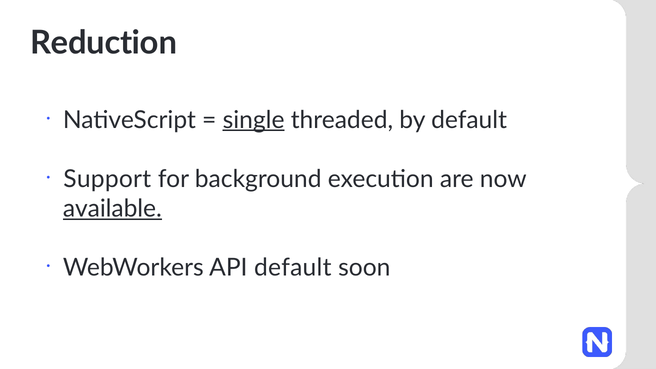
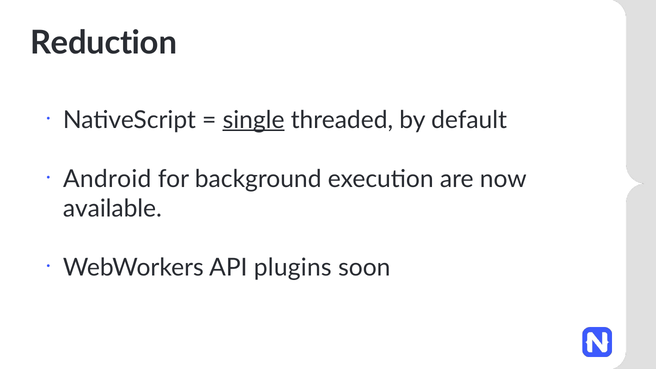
Support: Support -> Android
available underline: present -> none
API default: default -> plugins
